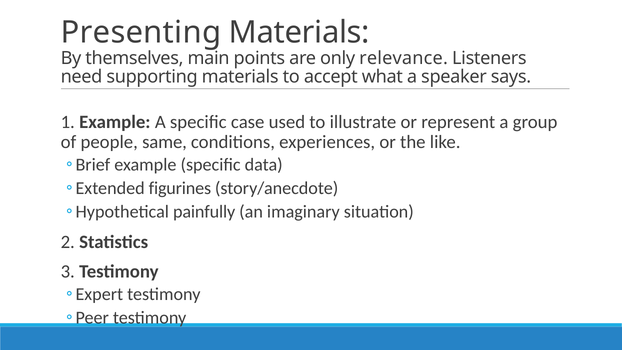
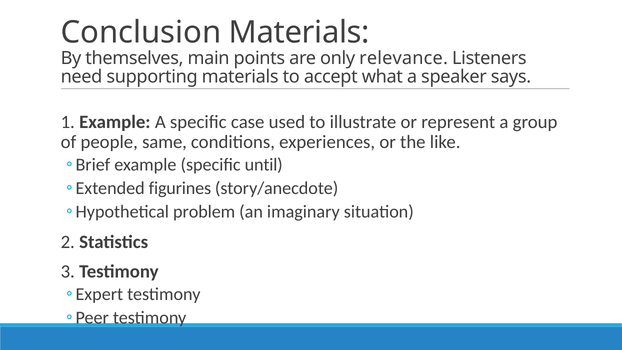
Presenting: Presenting -> Conclusion
data: data -> until
painfully: painfully -> problem
